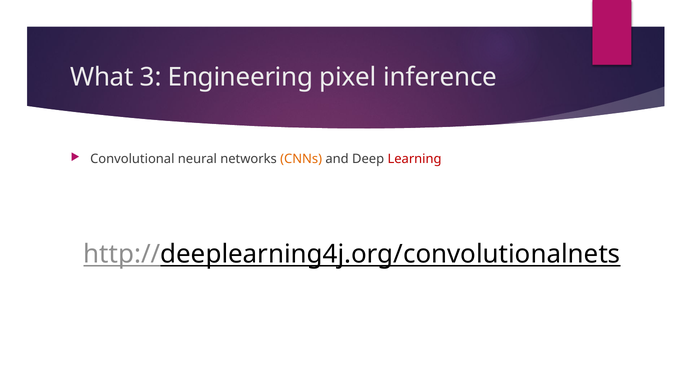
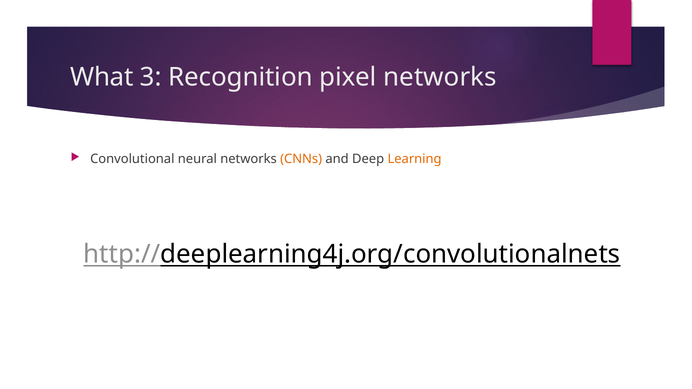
Engineering: Engineering -> Recognition
pixel inference: inference -> networks
Learning colour: red -> orange
